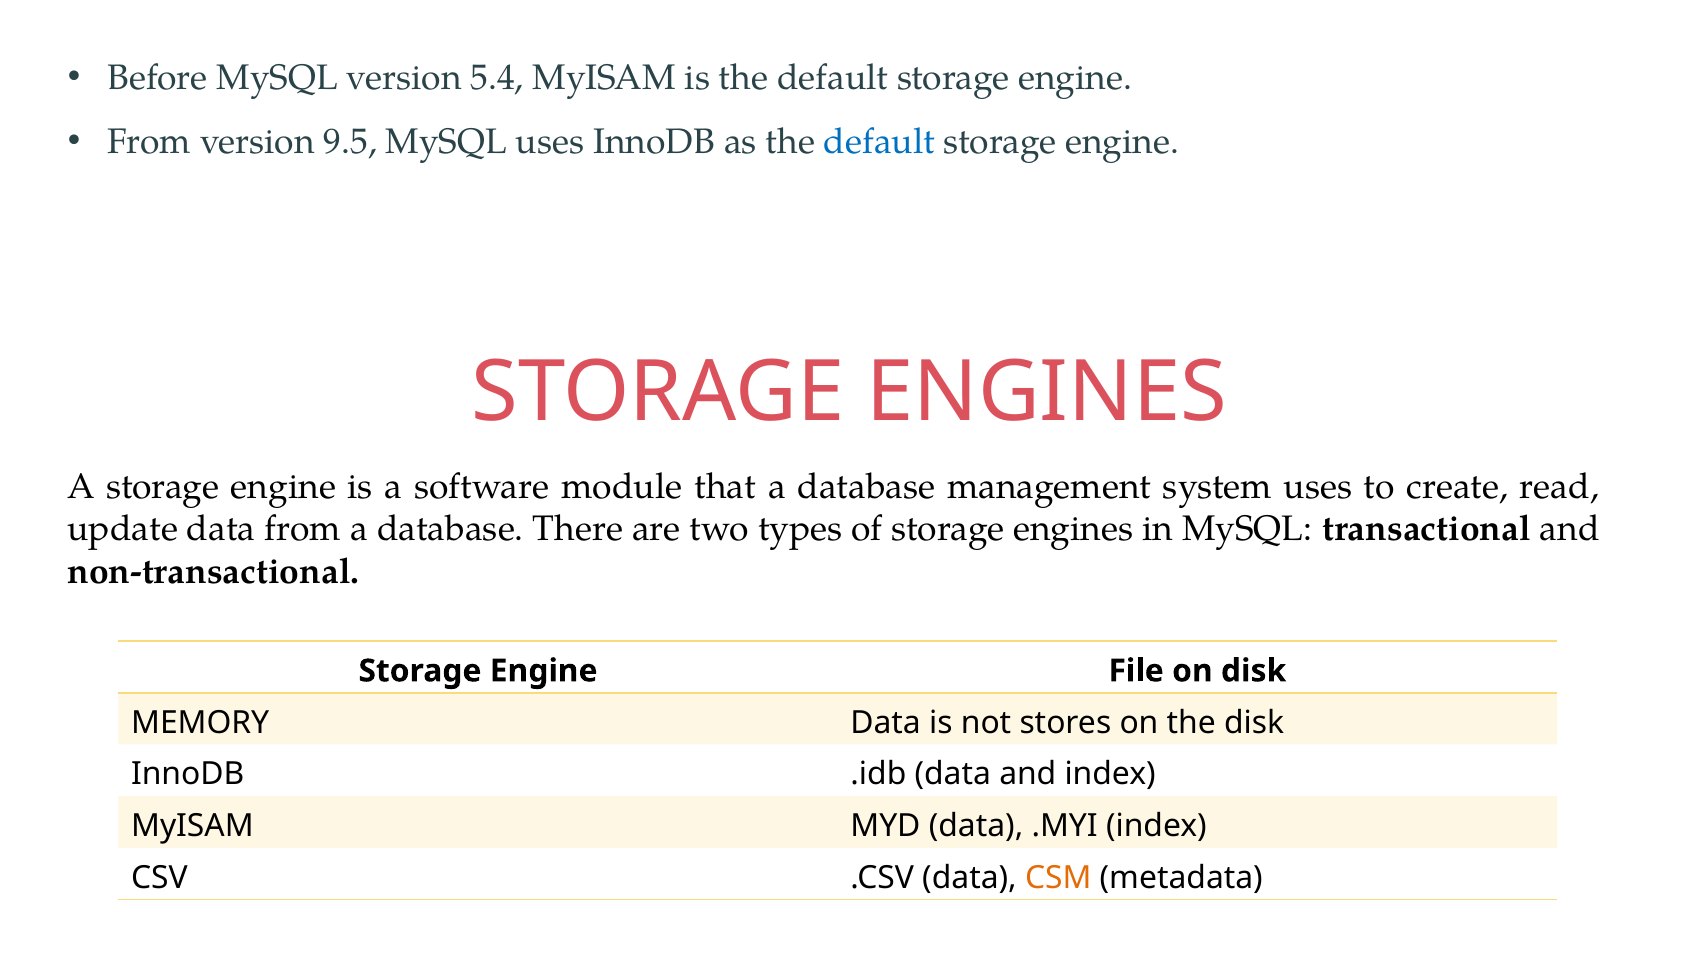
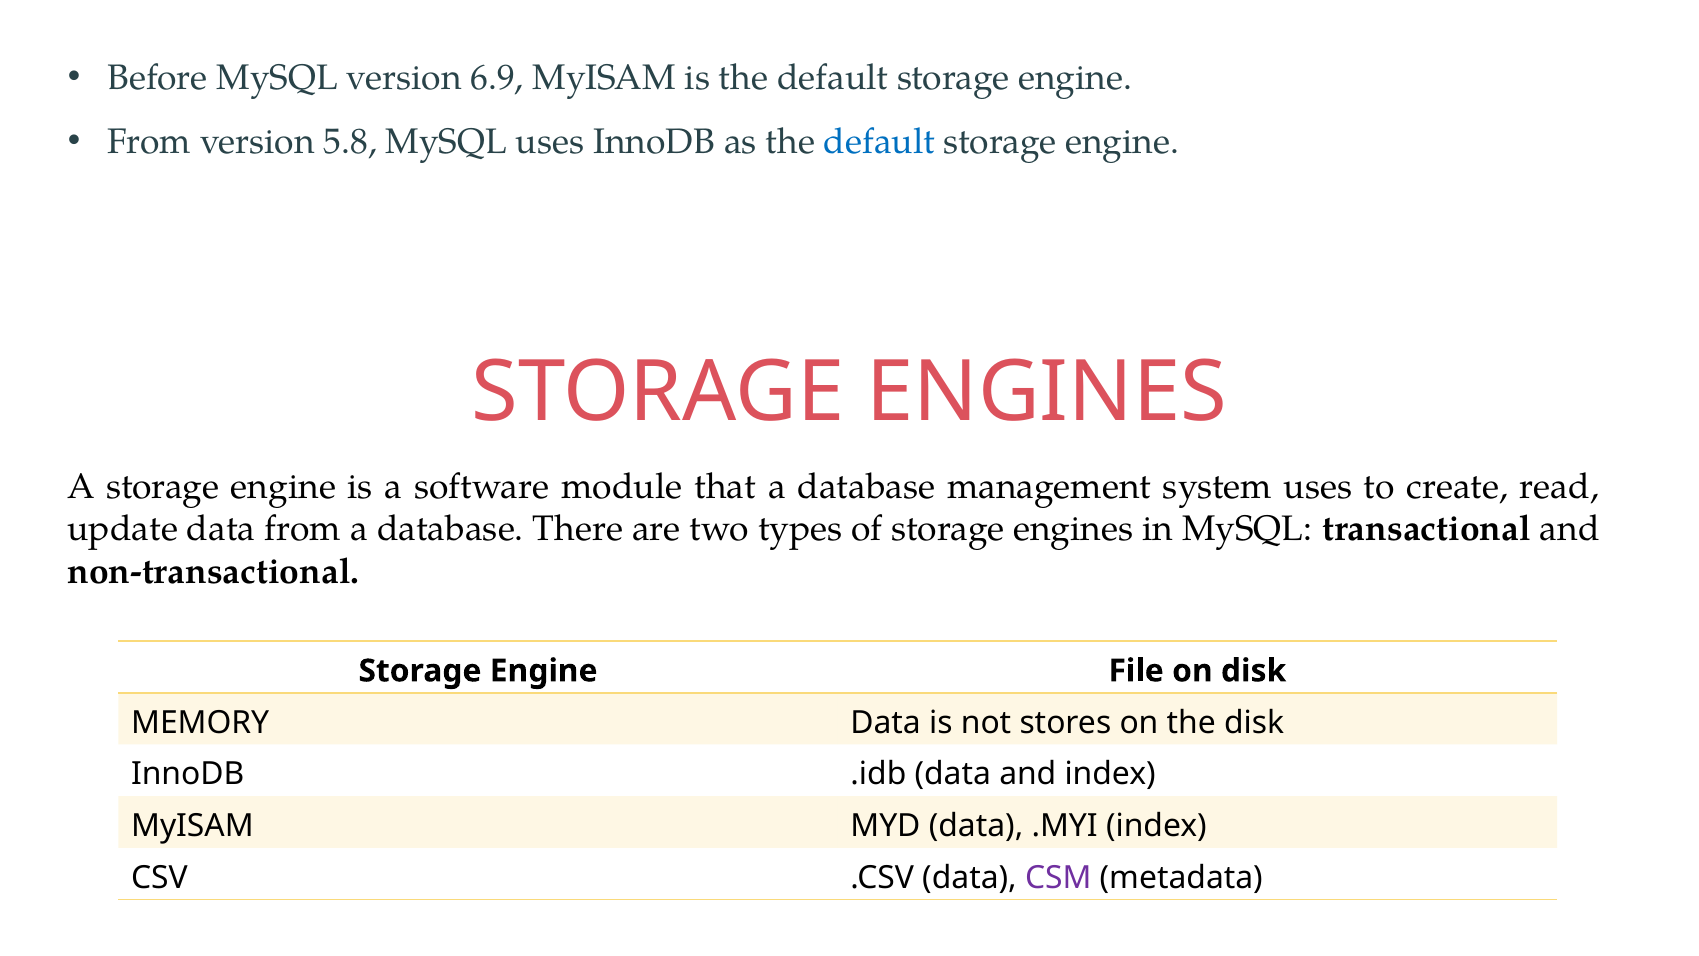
5.4: 5.4 -> 6.9
9.5: 9.5 -> 5.8
CSM colour: orange -> purple
